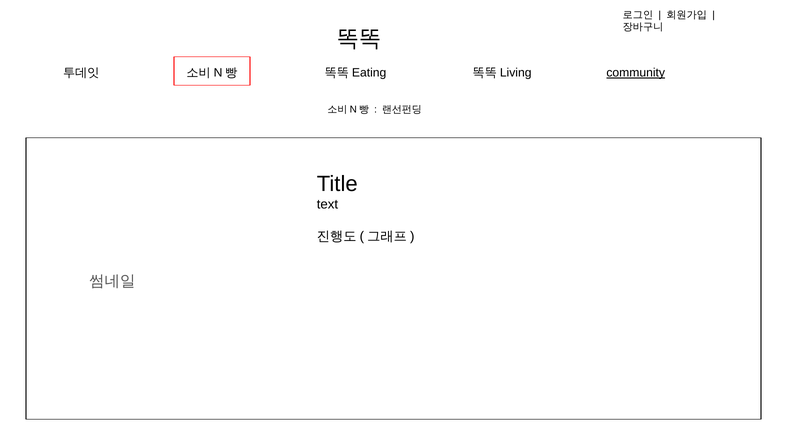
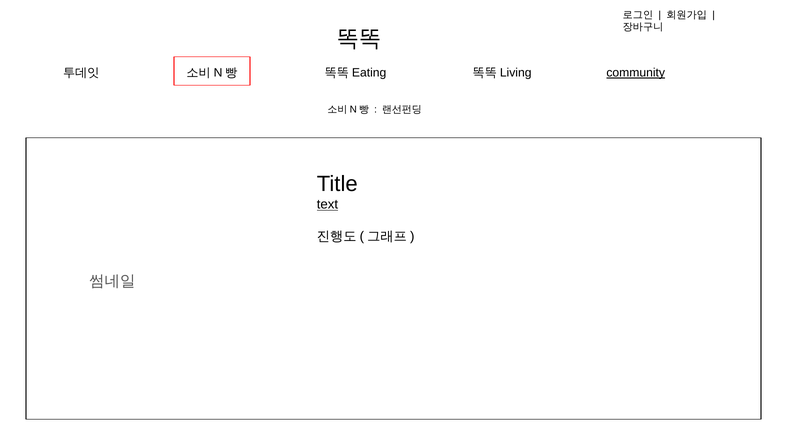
text underline: none -> present
